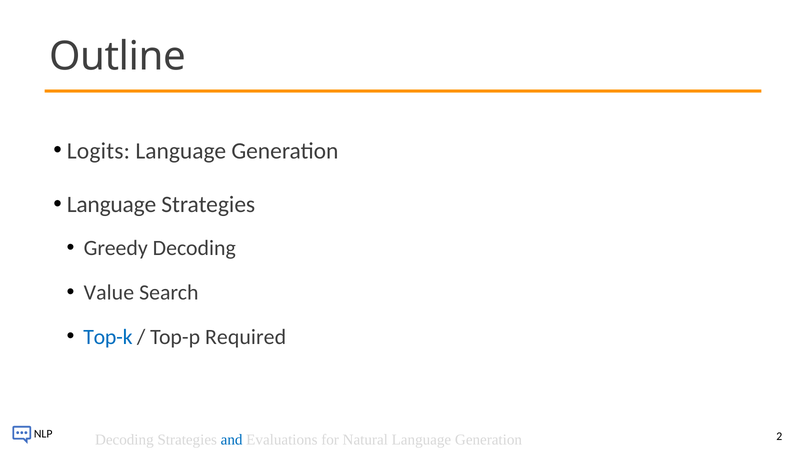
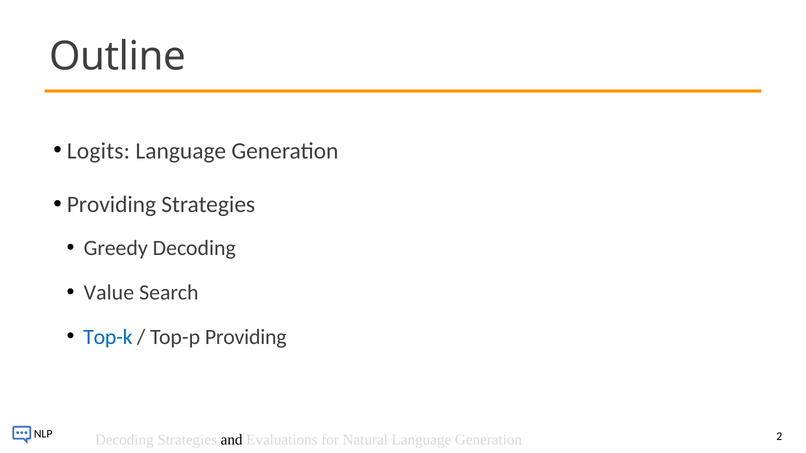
Language at (111, 205): Language -> Providing
Top-p Required: Required -> Providing
and colour: blue -> black
